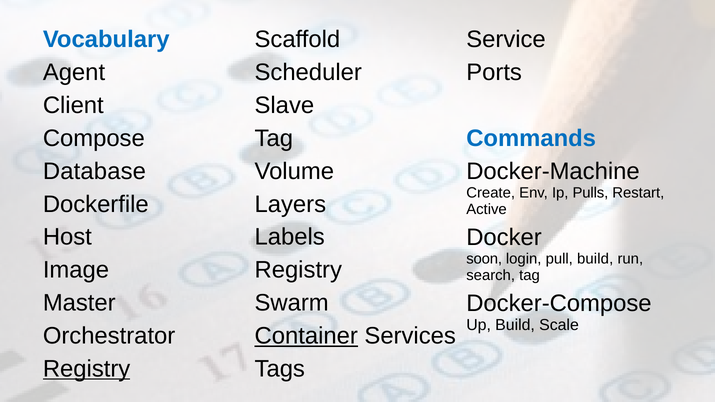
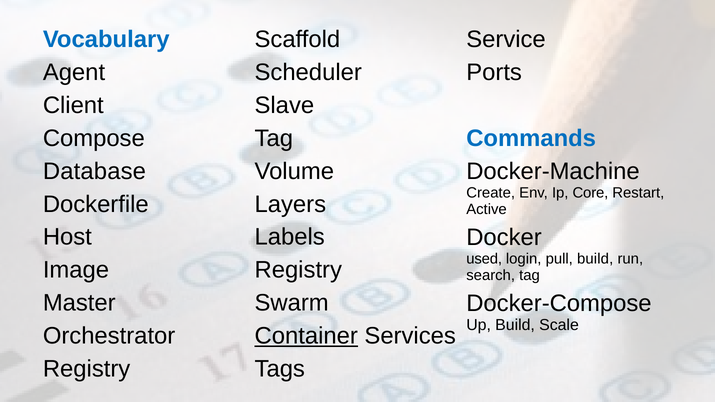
Pulls: Pulls -> Core
soon: soon -> used
Registry at (87, 369) underline: present -> none
